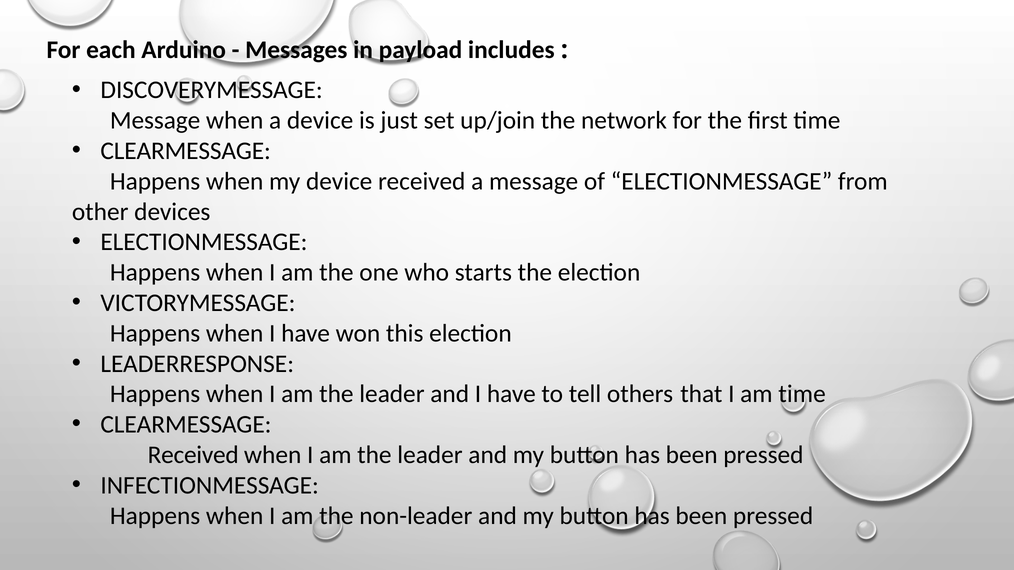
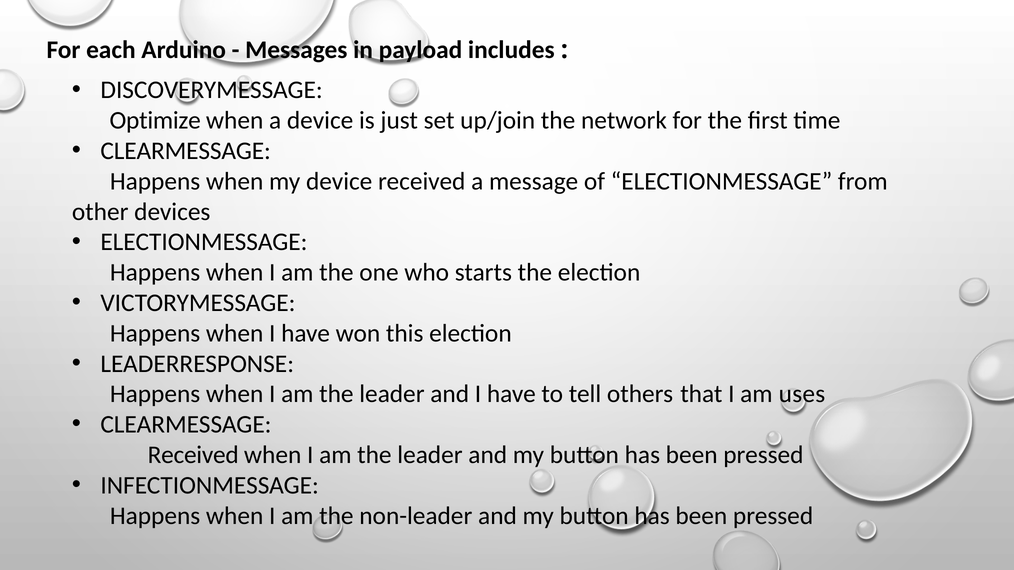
Message at (155, 121): Message -> Optimize
am time: time -> uses
